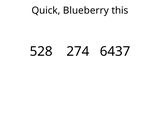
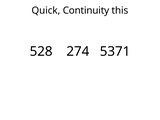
Blueberry: Blueberry -> Continuity
6437: 6437 -> 5371
